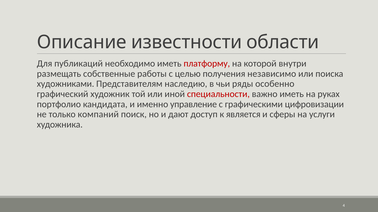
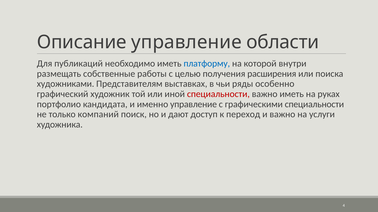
Описание известности: известности -> управление
платформу colour: red -> blue
независимо: независимо -> расширения
наследию: наследию -> выставках
графическими цифровизации: цифровизации -> специальности
является: является -> переход
и сферы: сферы -> важно
